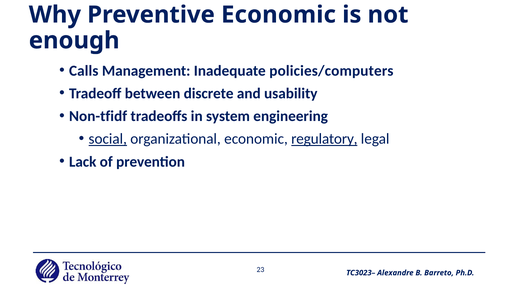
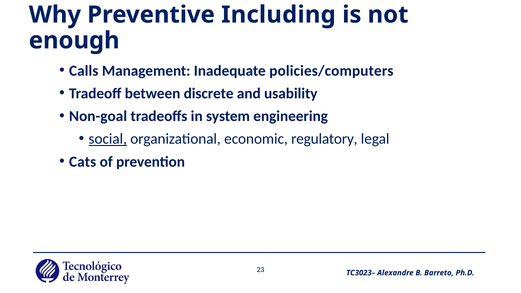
Preventive Economic: Economic -> Including
Non-tfidf: Non-tfidf -> Non-goal
regulatory underline: present -> none
Lack: Lack -> Cats
